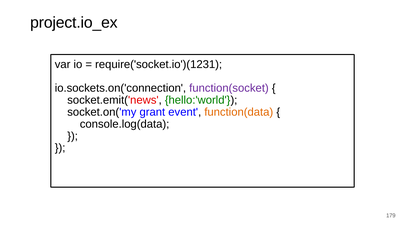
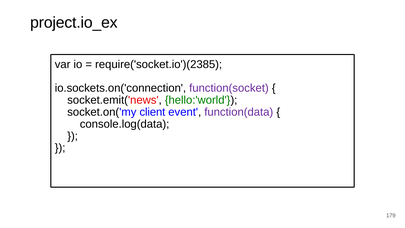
require('socket.io')(1231: require('socket.io')(1231 -> require('socket.io')(2385
grant: grant -> client
function(data colour: orange -> purple
